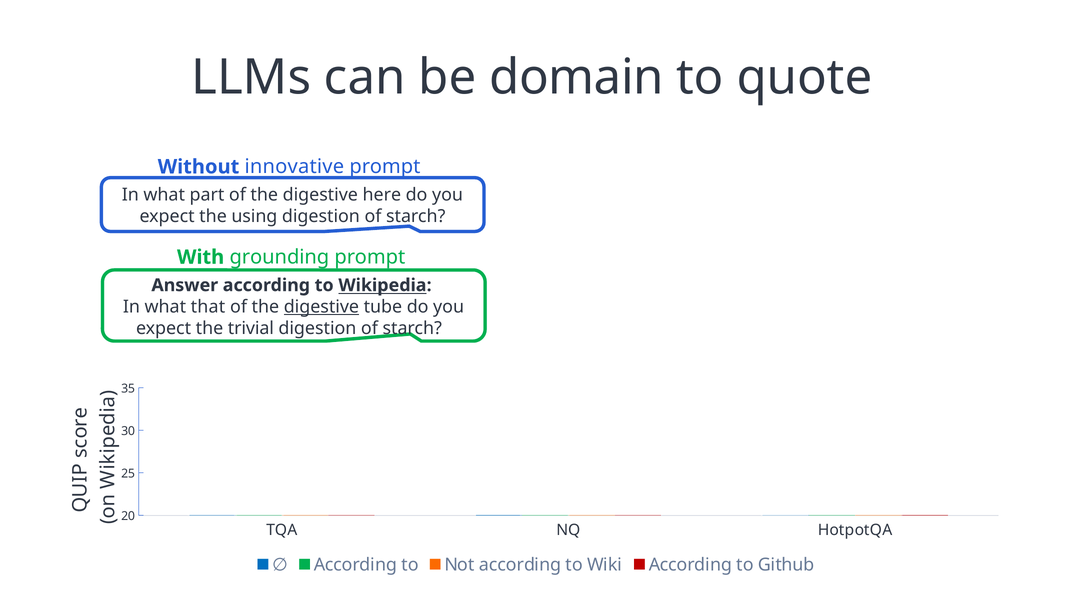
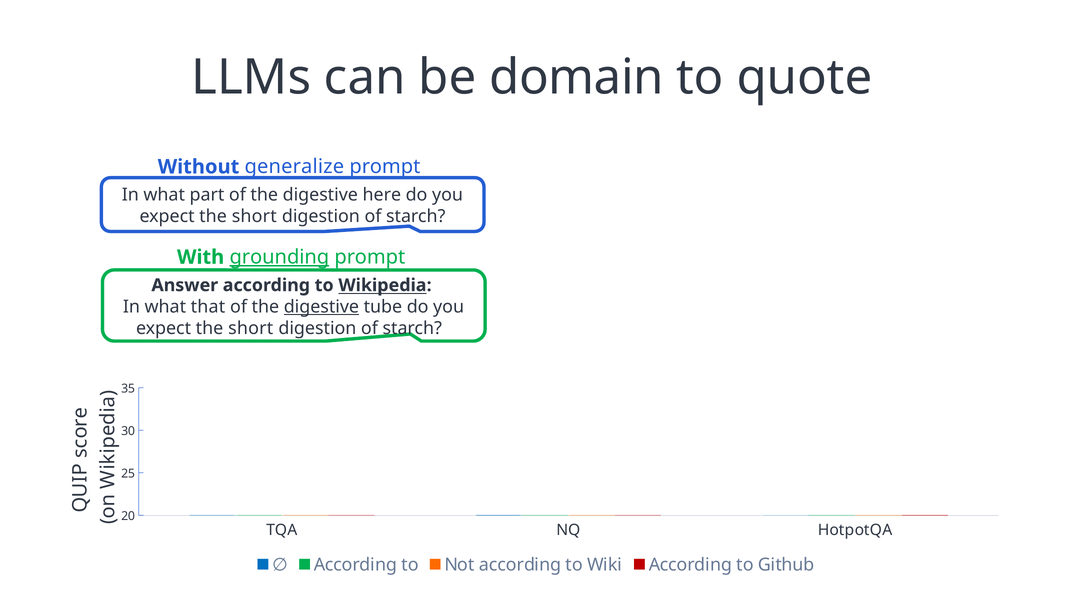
innovative: innovative -> generalize
using at (254, 217): using -> short
grounding underline: none -> present
trivial at (251, 328): trivial -> short
